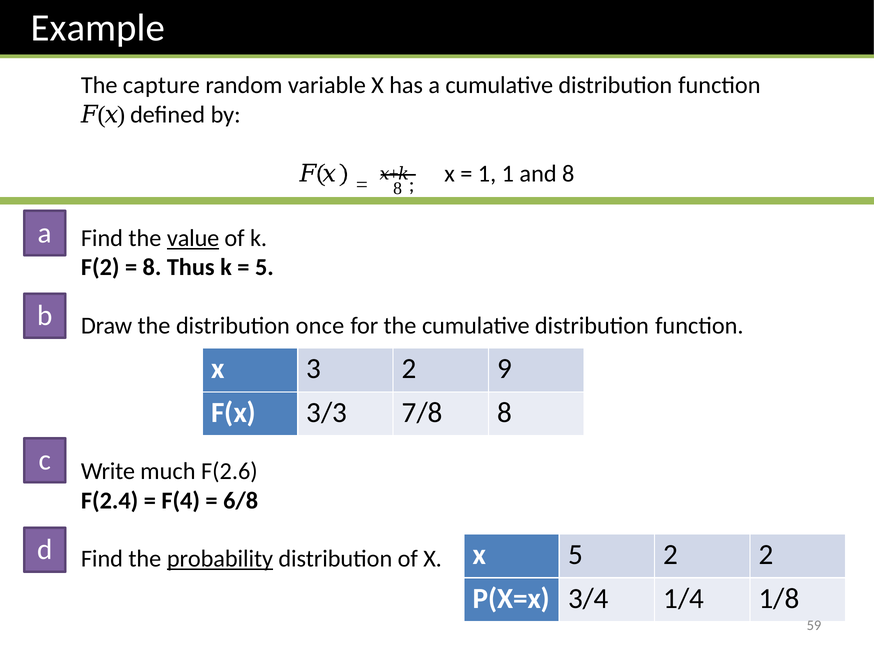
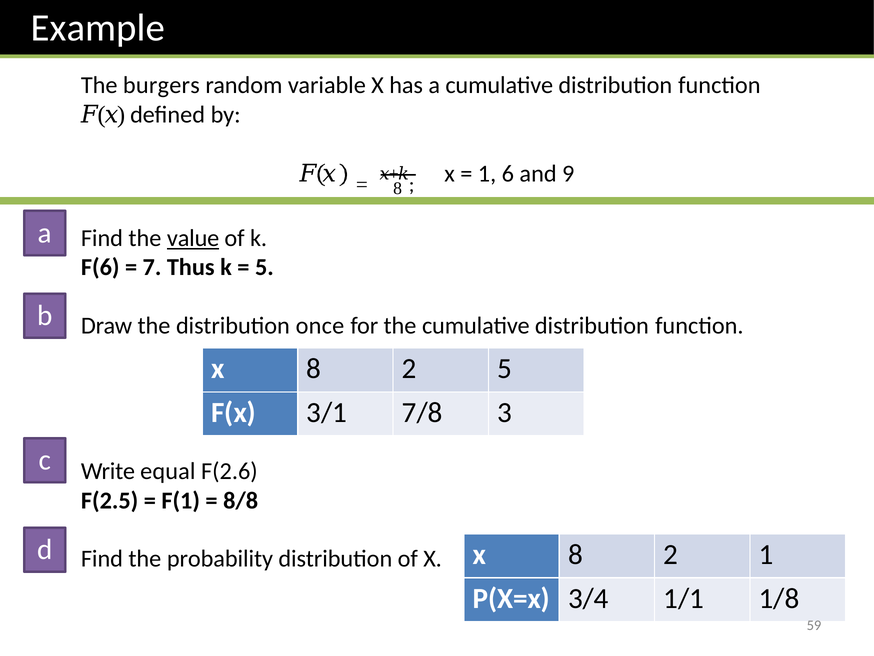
capture: capture -> burgers
1 1: 1 -> 6
and 8: 8 -> 9
F(2: F(2 -> F(6
8 at (152, 267): 8 -> 7
3 at (314, 368): 3 -> 8
2 9: 9 -> 5
3/3: 3/3 -> 3/1
7/8 8: 8 -> 3
much: much -> equal
F(2.4: F(2.4 -> F(2.5
F(4: F(4 -> F(1
6/8: 6/8 -> 8/8
5 at (575, 554): 5 -> 8
2 2: 2 -> 1
probability underline: present -> none
1/4: 1/4 -> 1/1
